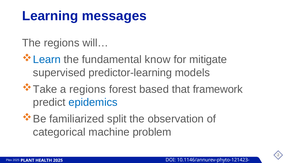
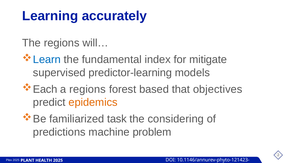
messages: messages -> accurately
know: know -> index
Take: Take -> Each
framework: framework -> objectives
epidemics colour: blue -> orange
split: split -> task
observation: observation -> considering
categorical: categorical -> predictions
